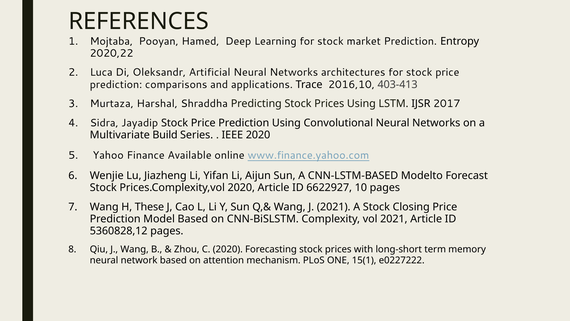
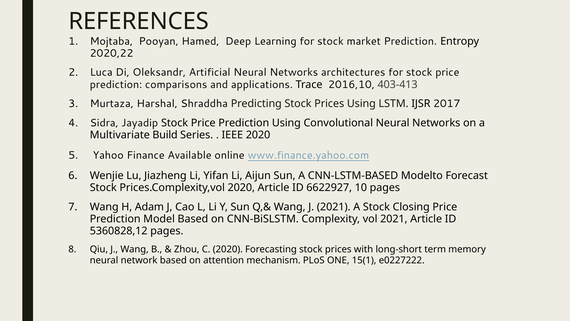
These: These -> Adam
